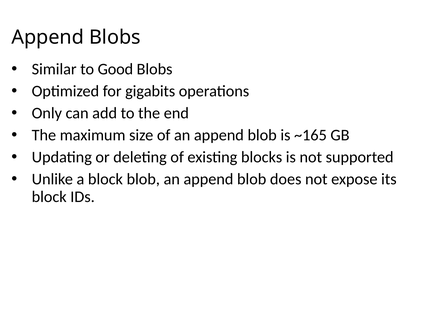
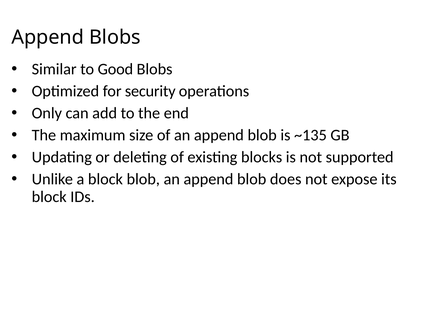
gigabits: gigabits -> security
~165: ~165 -> ~135
